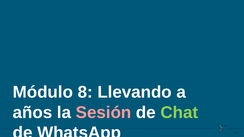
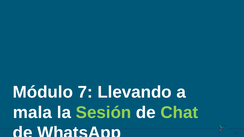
8: 8 -> 7
años: años -> mala
Sesión colour: pink -> light green
